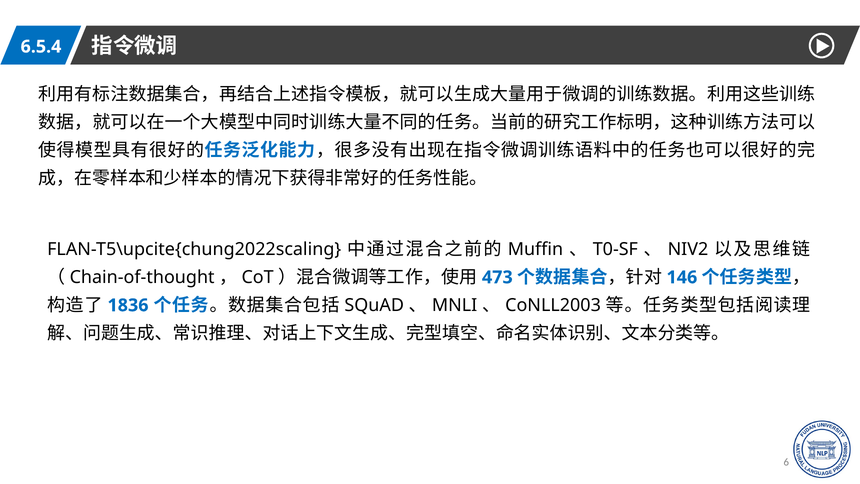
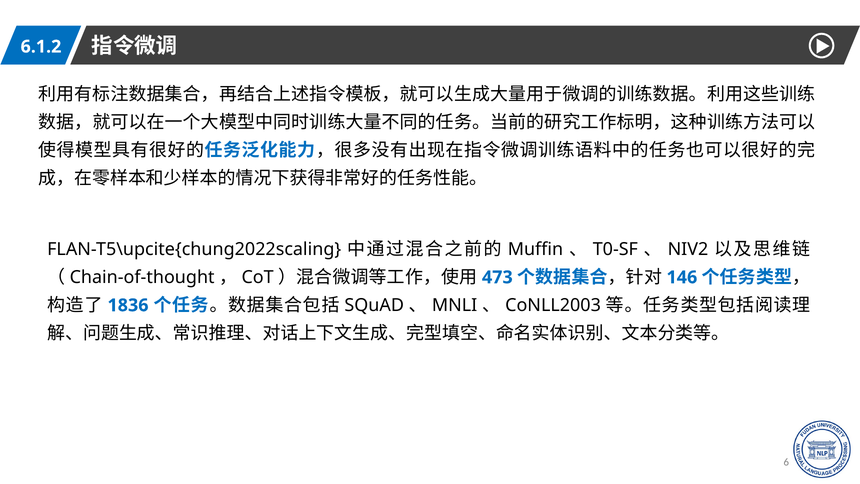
6.5.4: 6.5.4 -> 6.1.2
